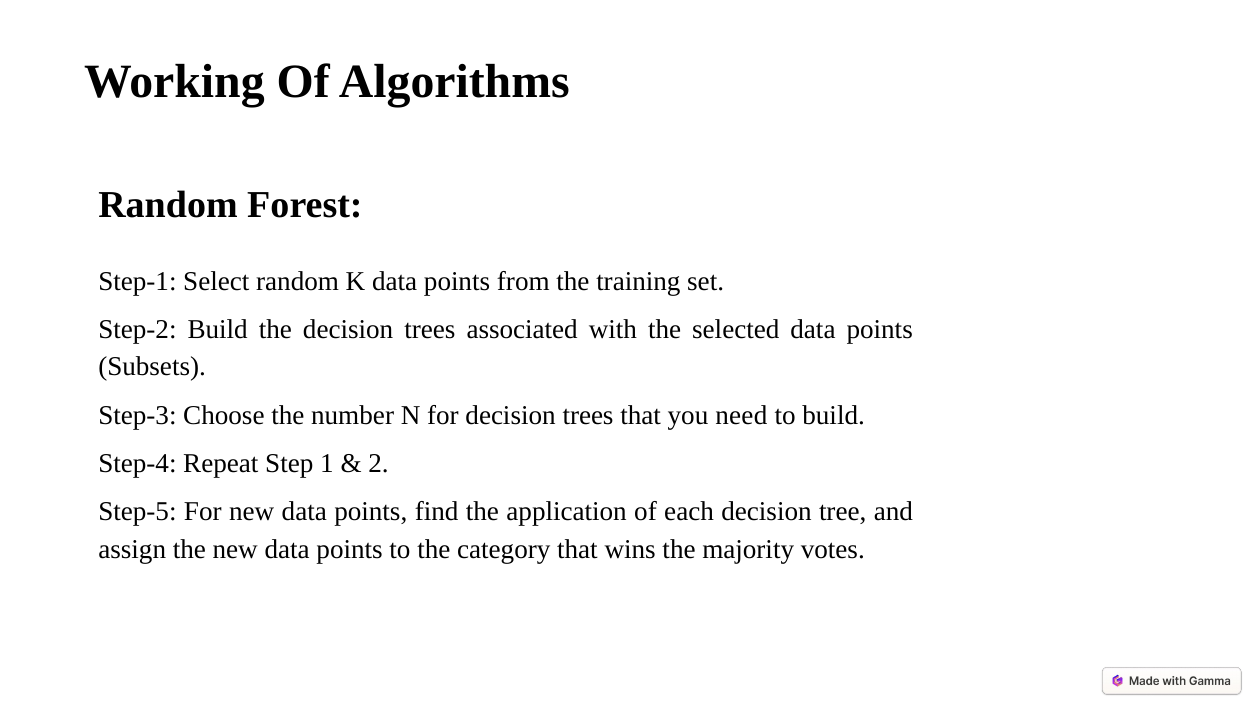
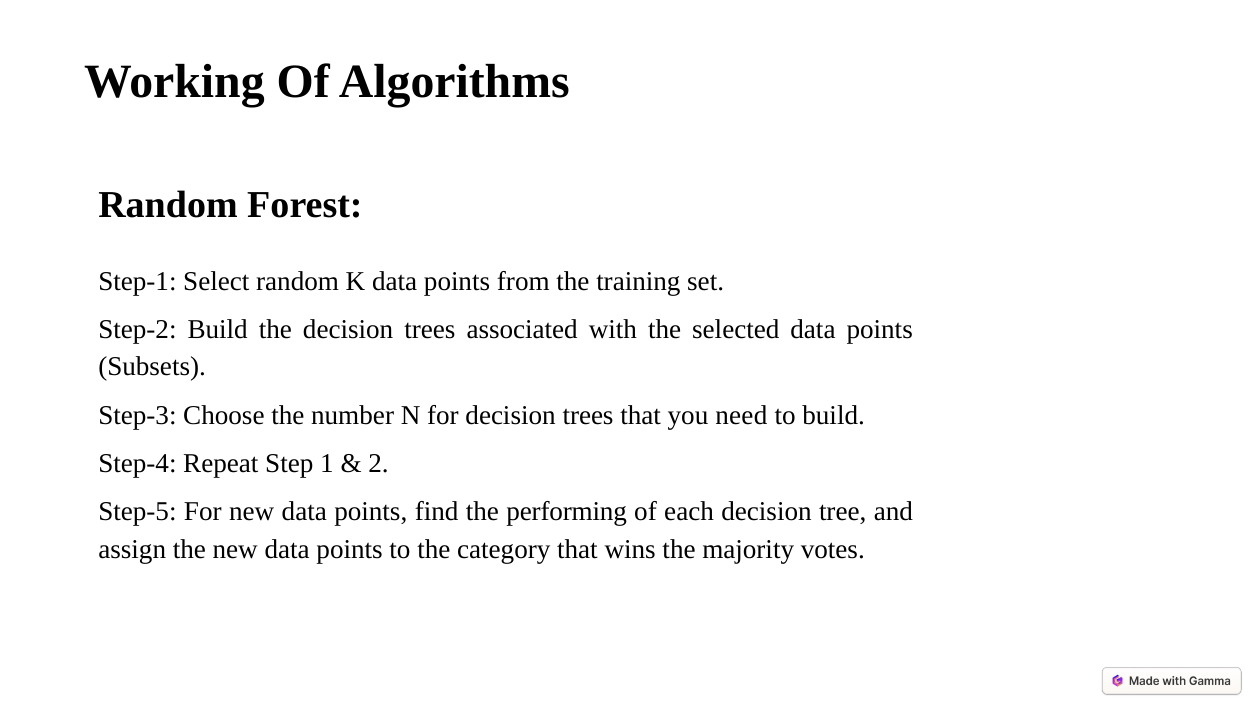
application: application -> performing
